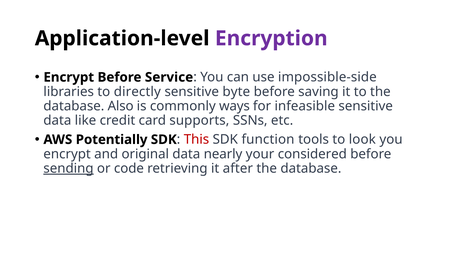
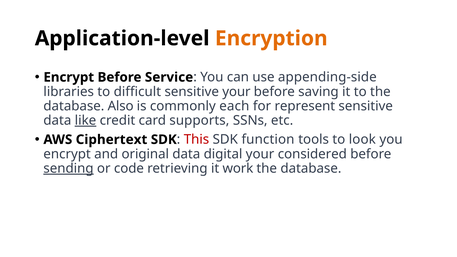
Encryption colour: purple -> orange
impossible-side: impossible-side -> appending-side
directly: directly -> difficult
sensitive byte: byte -> your
ways: ways -> each
infeasible: infeasible -> represent
like underline: none -> present
Potentially: Potentially -> Ciphertext
nearly: nearly -> digital
after: after -> work
